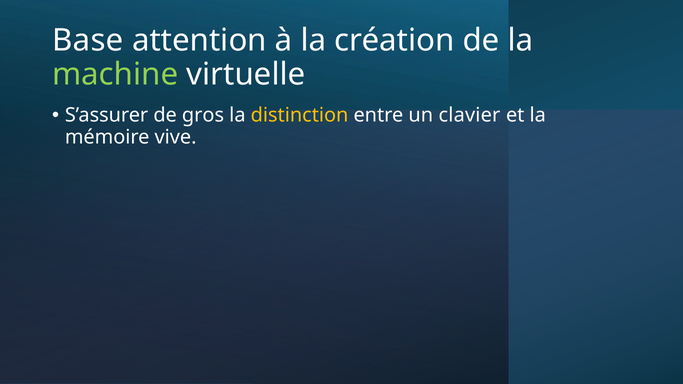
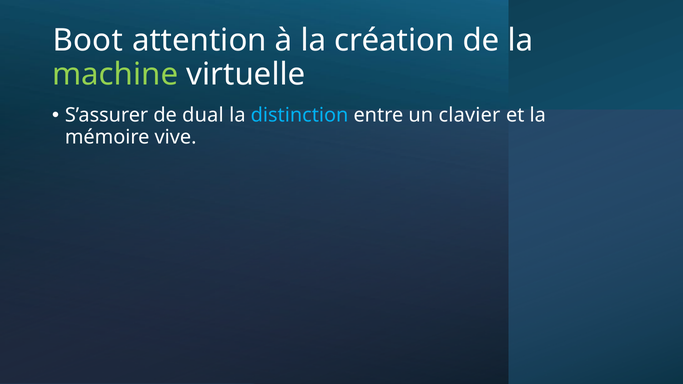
Base: Base -> Boot
gros: gros -> dual
distinction colour: yellow -> light blue
